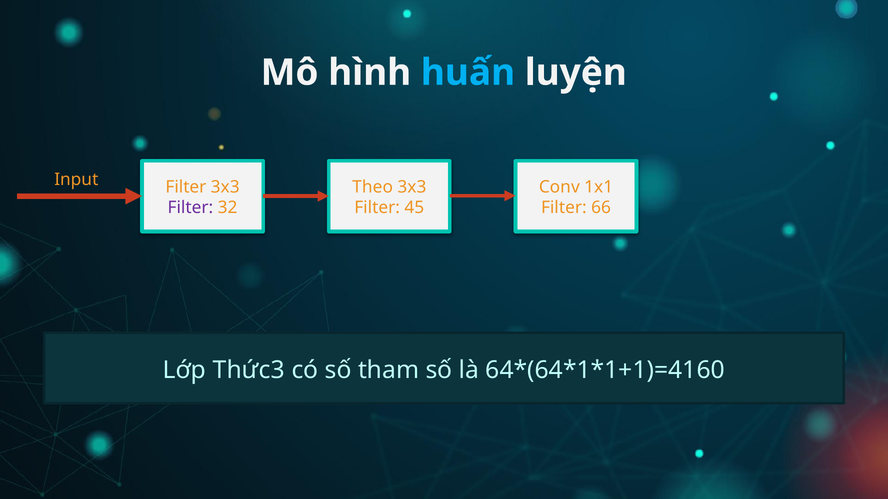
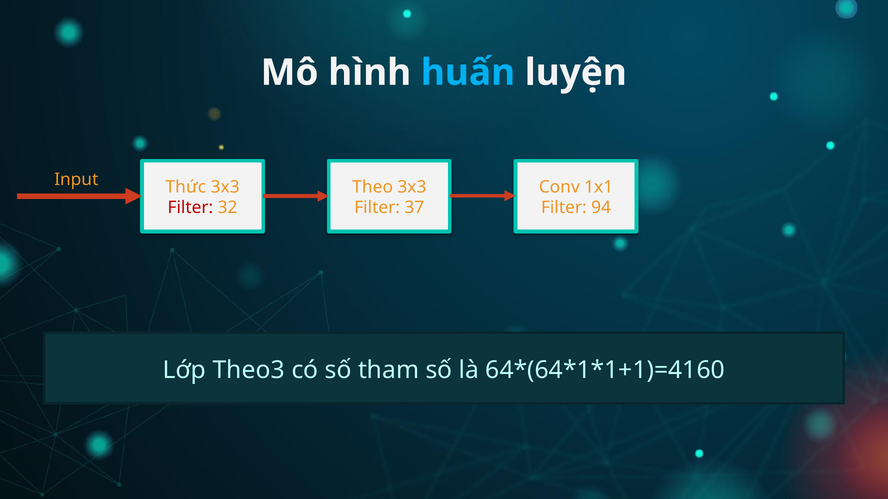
Filter at (186, 187): Filter -> Thức
Filter at (190, 208) colour: purple -> red
45: 45 -> 37
66: 66 -> 94
Thức3: Thức3 -> Theo3
